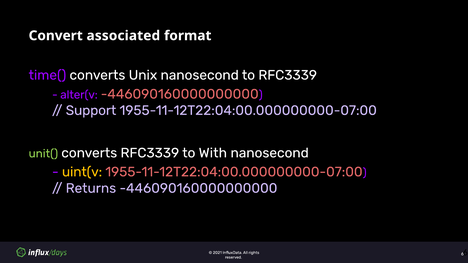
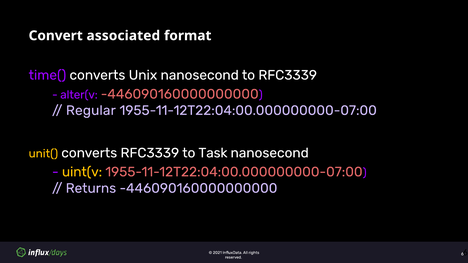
Support: Support -> Regular
unit( colour: light green -> yellow
With: With -> Task
